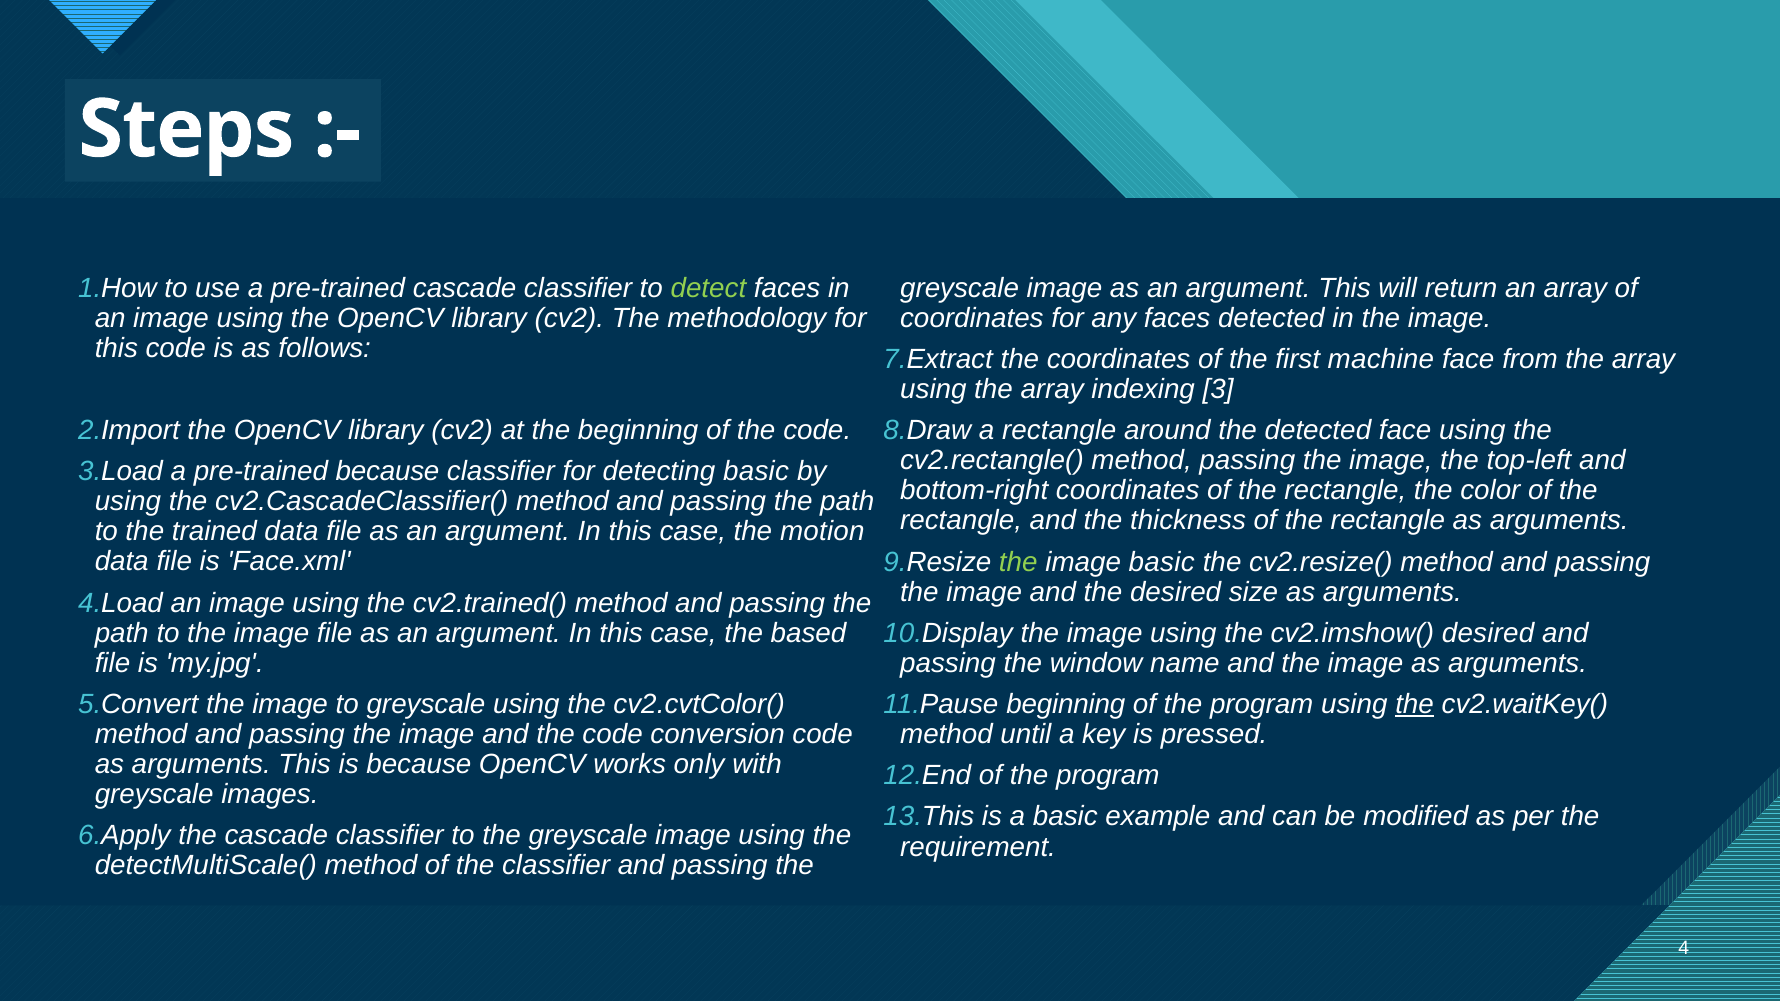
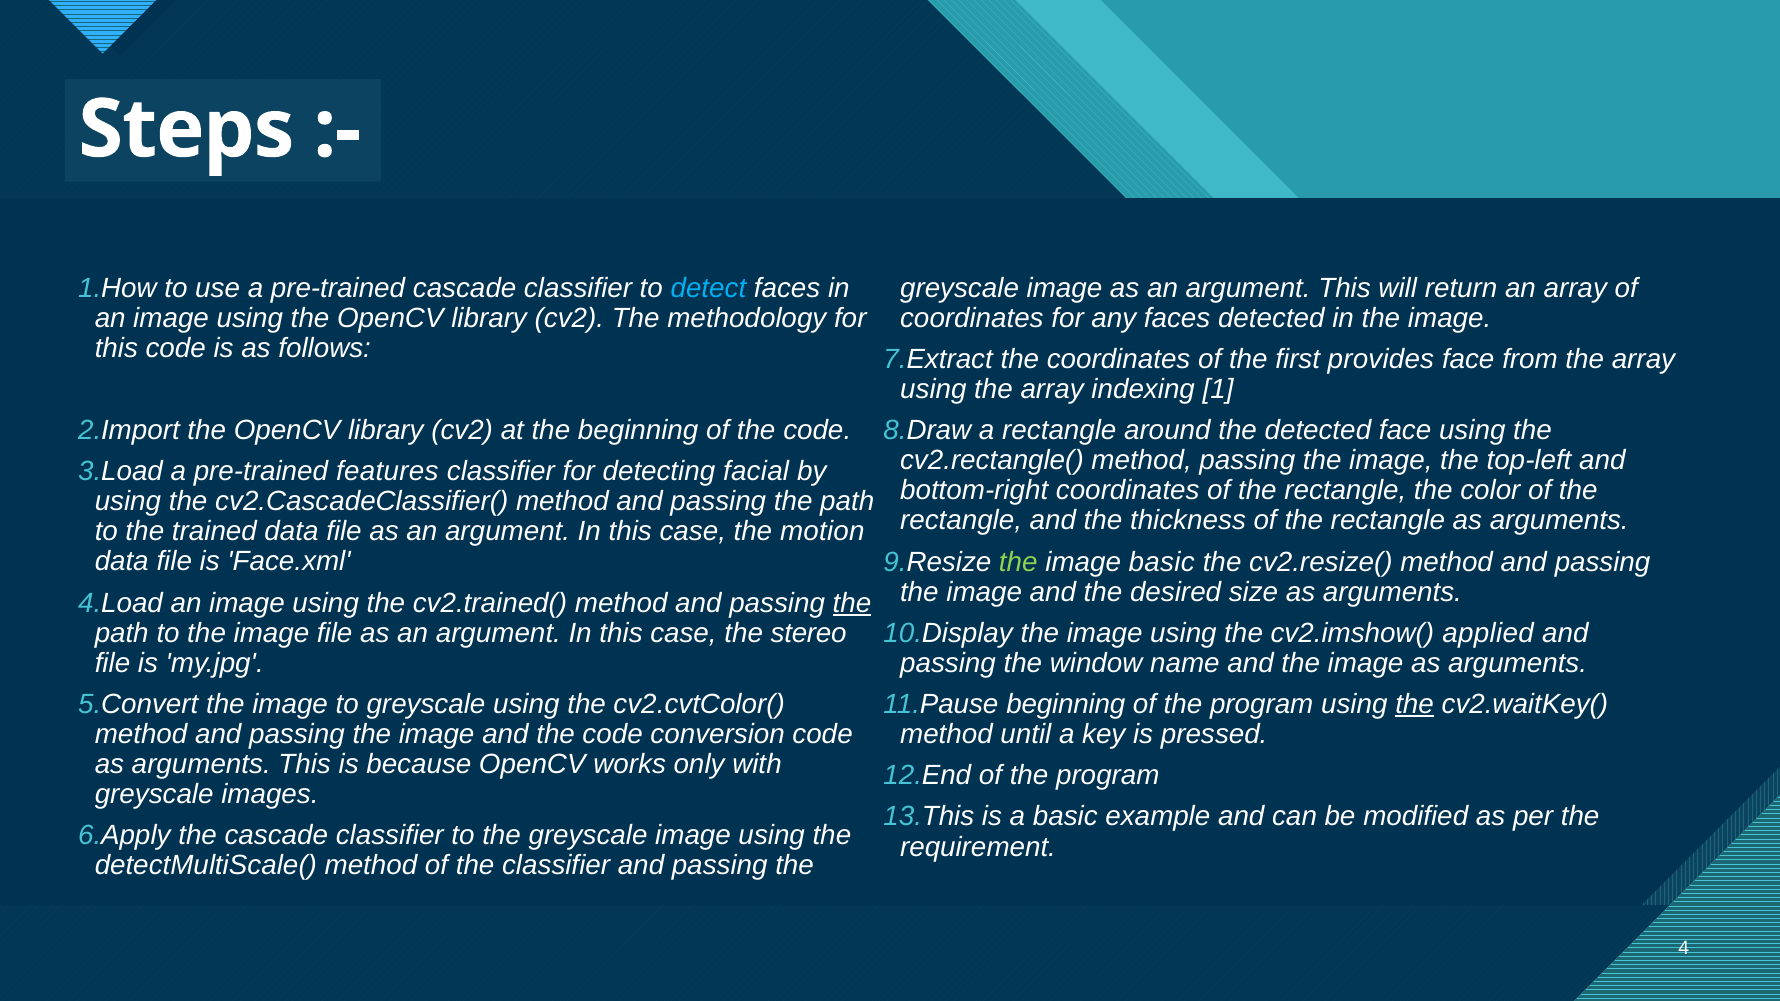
detect colour: light green -> light blue
machine: machine -> provides
3: 3 -> 1
pre-trained because: because -> features
detecting basic: basic -> facial
the at (852, 603) underline: none -> present
based: based -> stereo
cv2.imshow( desired: desired -> applied
